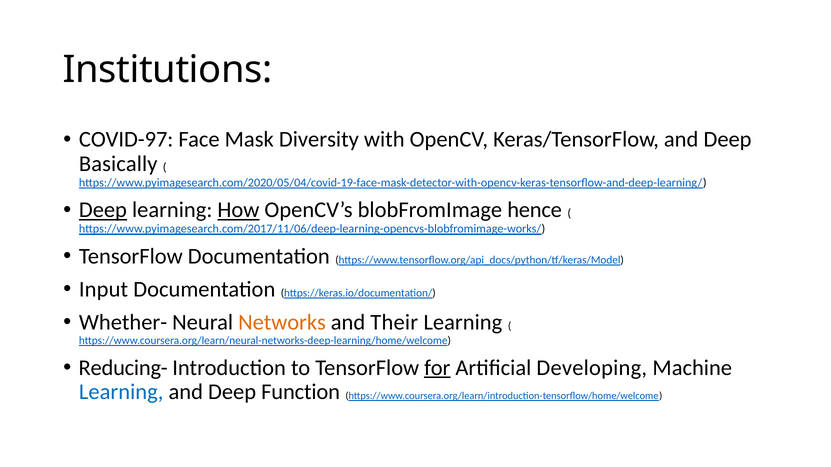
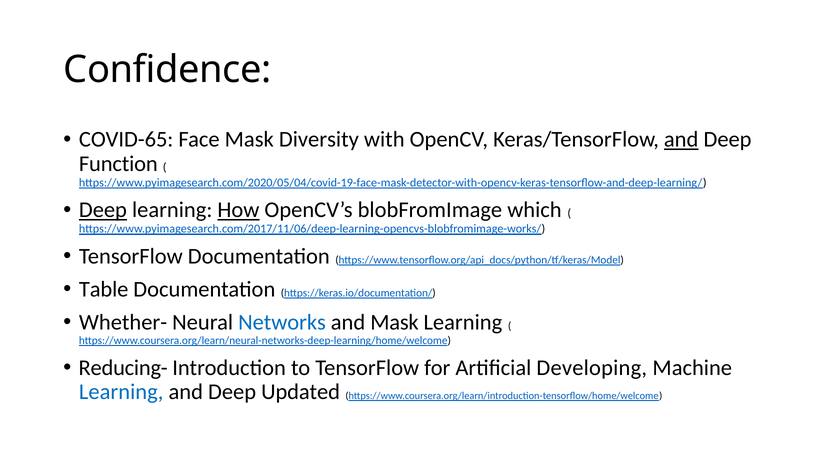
Institutions: Institutions -> Confidence
COVID-97: COVID-97 -> COVID-65
and at (681, 140) underline: none -> present
Basically: Basically -> Function
hence: hence -> which
Input: Input -> Table
Networks colour: orange -> blue
and Their: Their -> Mask
for underline: present -> none
Function: Function -> Updated
